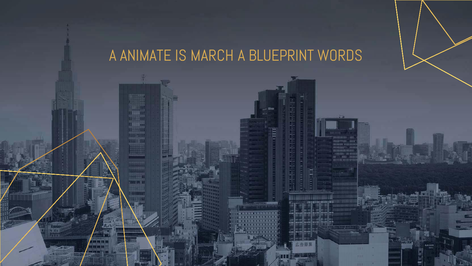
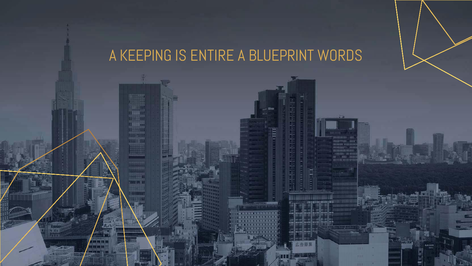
ANIMATE: ANIMATE -> KEEPING
MARCH: MARCH -> ENTIRE
